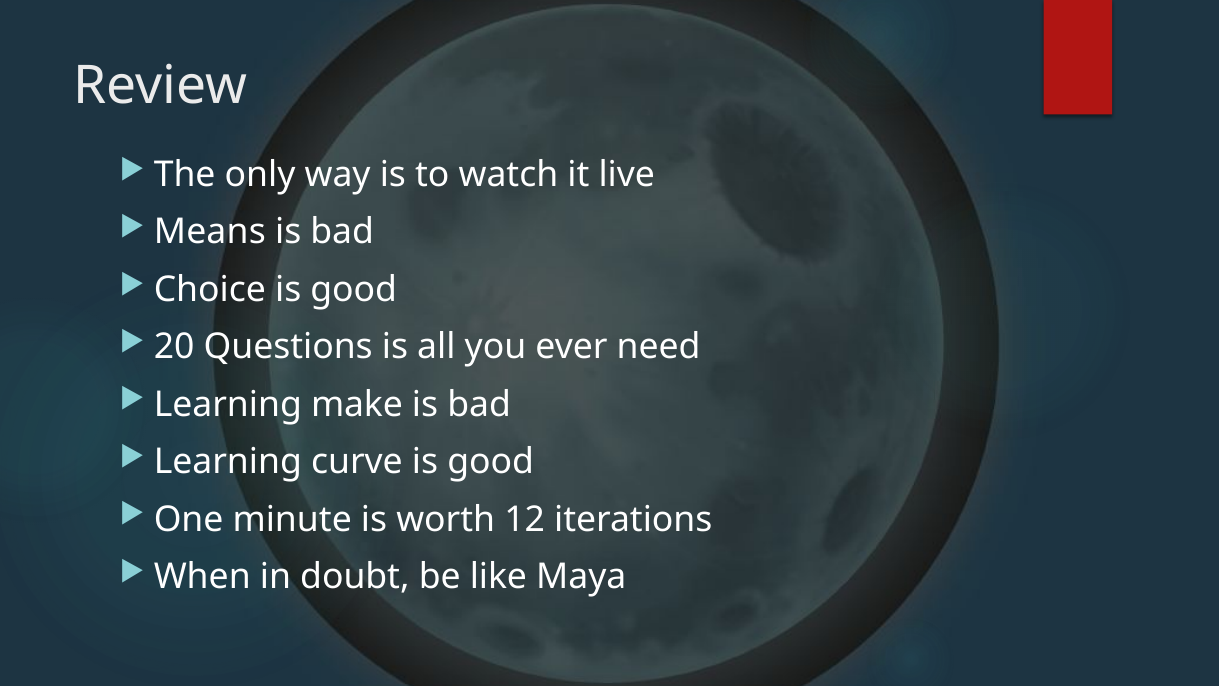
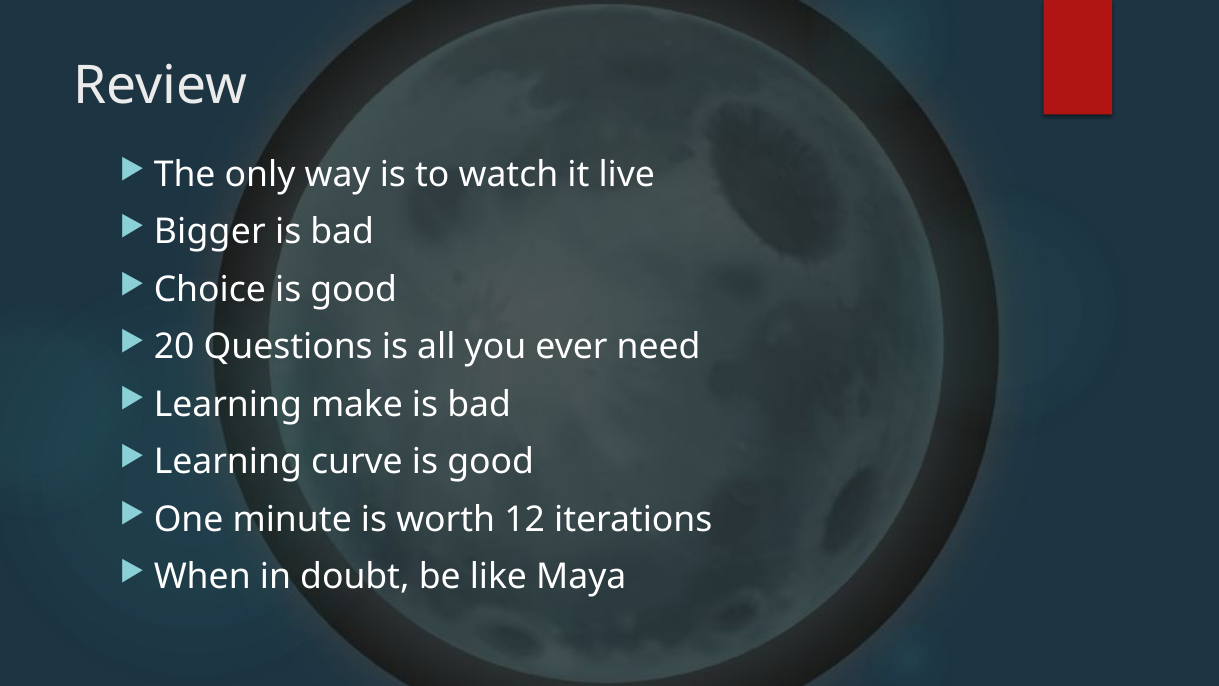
Means: Means -> Bigger
